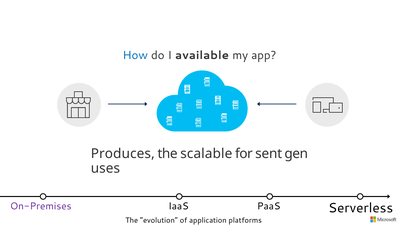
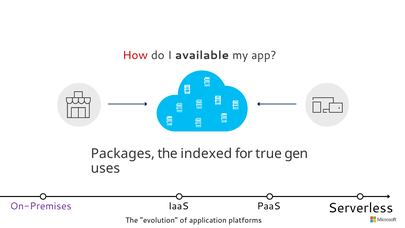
How colour: blue -> red
Produces: Produces -> Packages
scalable: scalable -> indexed
sent: sent -> true
